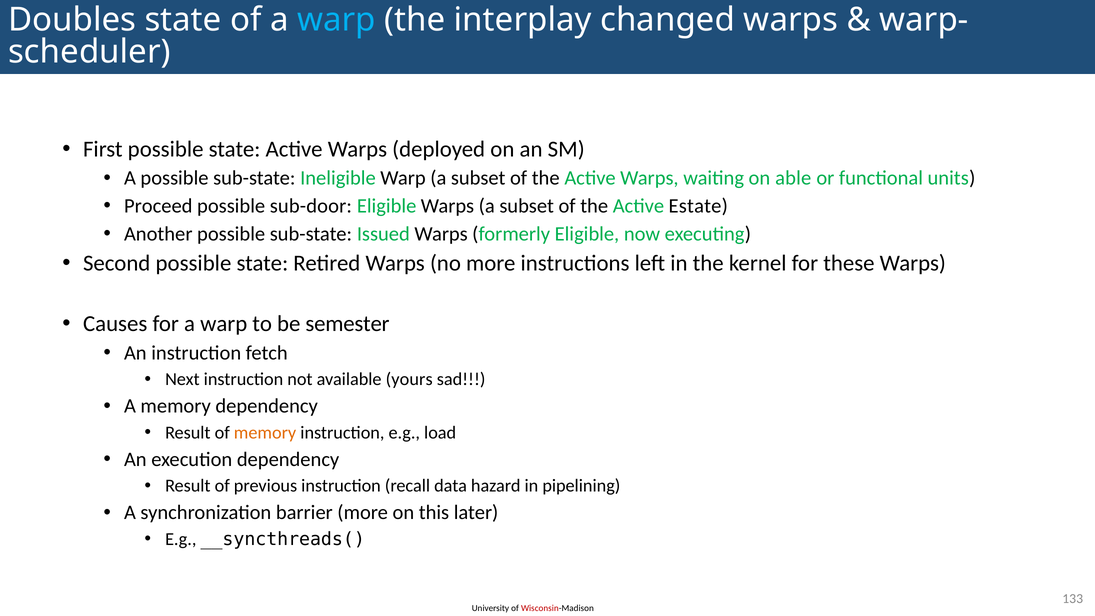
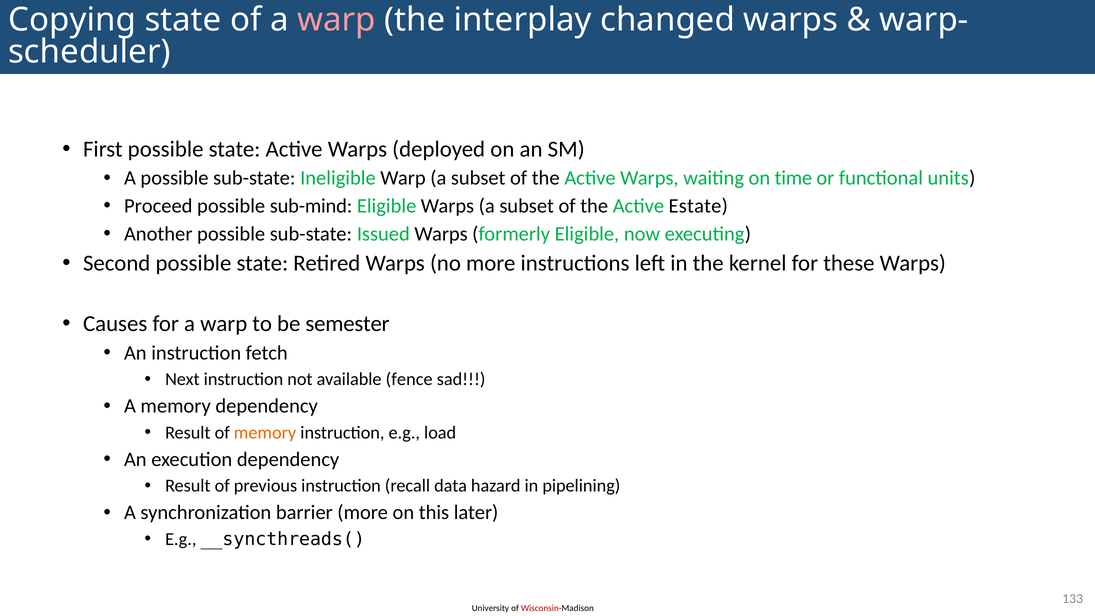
Doubles: Doubles -> Copying
warp at (336, 20) colour: light blue -> pink
able: able -> time
sub-door: sub-door -> sub-mind
yours: yours -> fence
